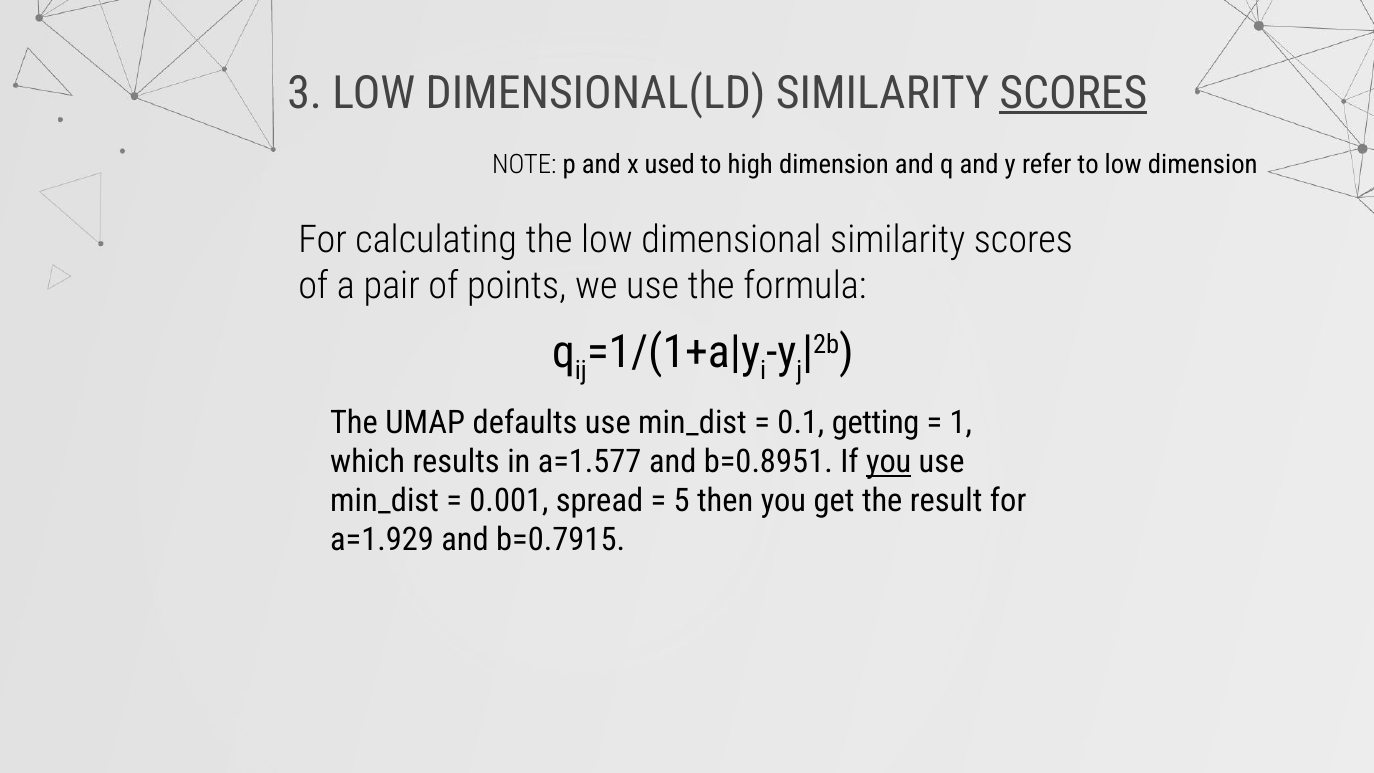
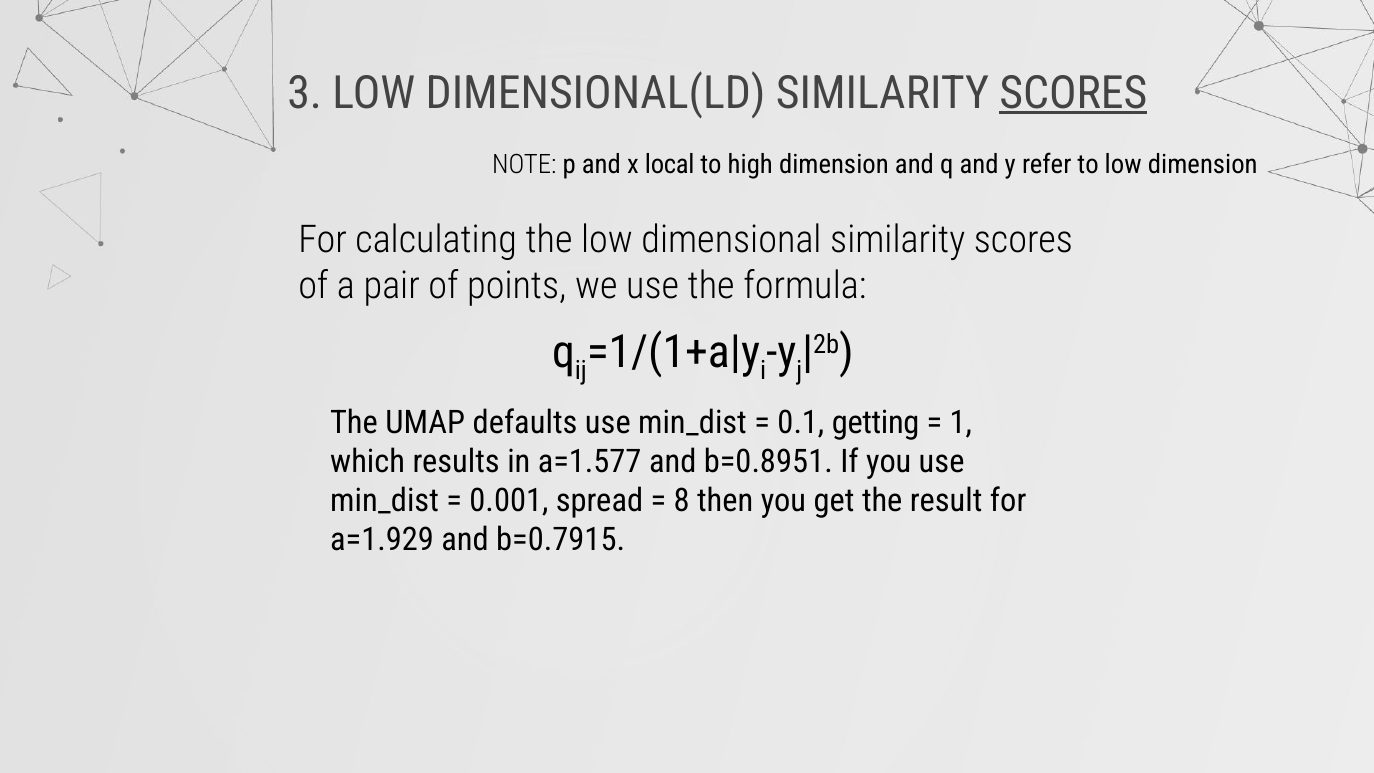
used: used -> local
you at (889, 462) underline: present -> none
5: 5 -> 8
